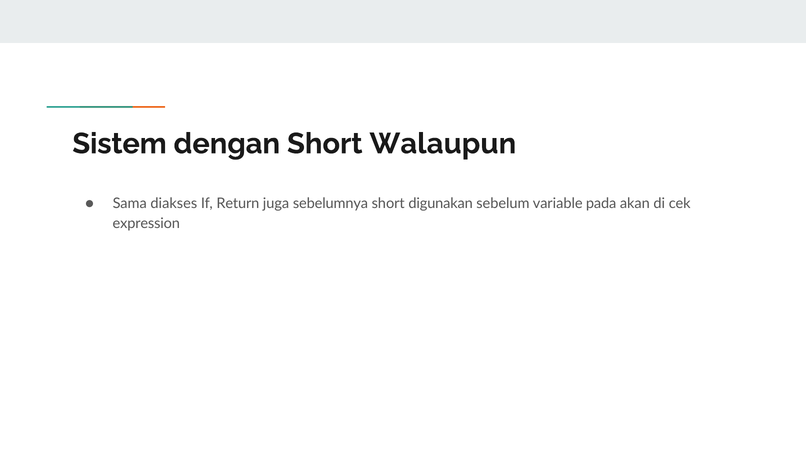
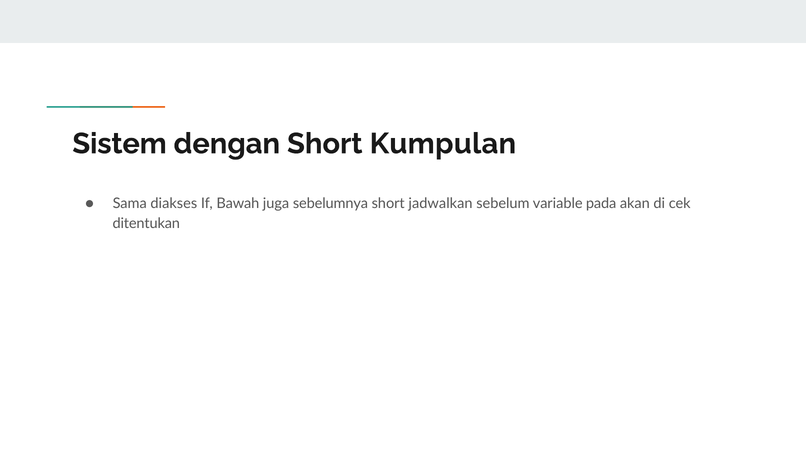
Walaupun: Walaupun -> Kumpulan
Return: Return -> Bawah
digunakan: digunakan -> jadwalkan
expression: expression -> ditentukan
